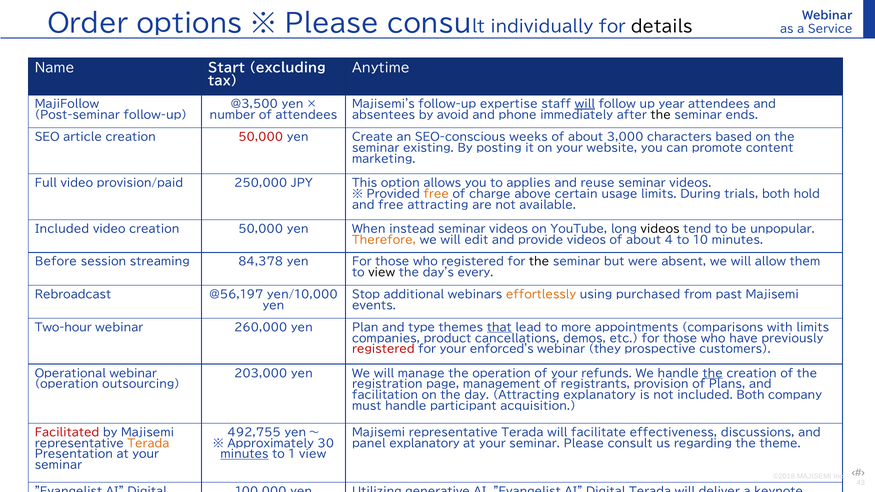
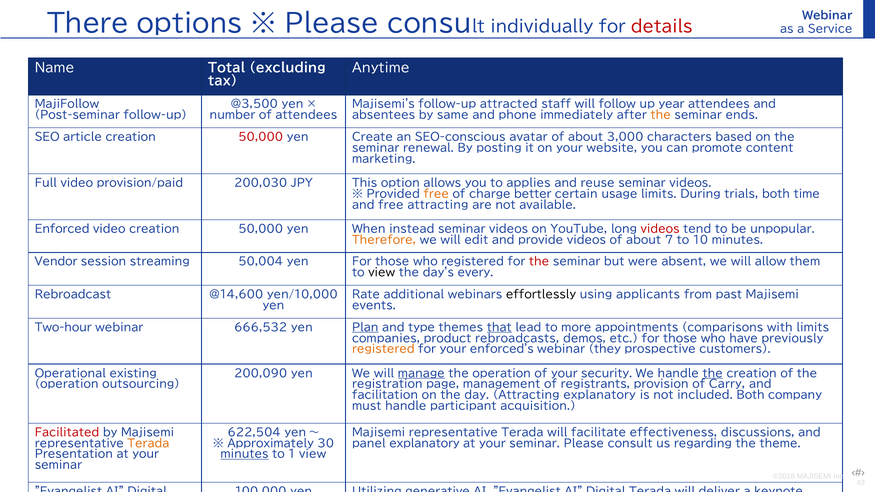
Order: Order -> There
details colour: black -> red
Start: Start -> Total
expertise: expertise -> attracted
will at (585, 104) underline: present -> none
avoid: avoid -> same
the at (661, 115) colour: black -> orange
SEO-conscious weeks: weeks -> avatar
existing: existing -> renewal
250,000: 250,000 -> 200,030
above: above -> better
both hold: hold -> time
Included at (62, 229): Included -> Enforced
videos at (660, 229) colour: black -> red
4: 4 -> 7
Before: Before -> Vendor
84,378: 84,378 -> 50,004
the at (539, 262) colour: black -> red
@56,197: @56,197 -> @14,600
Stop: Stop -> Rate
effortlessly colour: orange -> black
purchased: purchased -> applicants
260,000: 260,000 -> 666,532
Plan underline: none -> present
cancellations: cancellations -> rebroadcasts
registered at (383, 349) colour: red -> orange
Operational webinar: webinar -> existing
203,000: 203,000 -> 200,090
manage underline: none -> present
refunds: refunds -> security
Plans: Plans -> Carry
492,755: 492,755 -> 622,504
